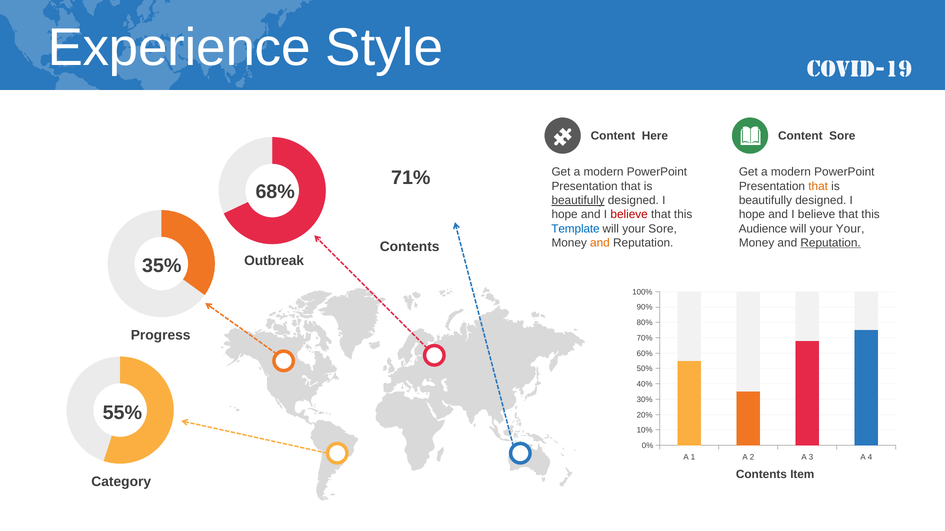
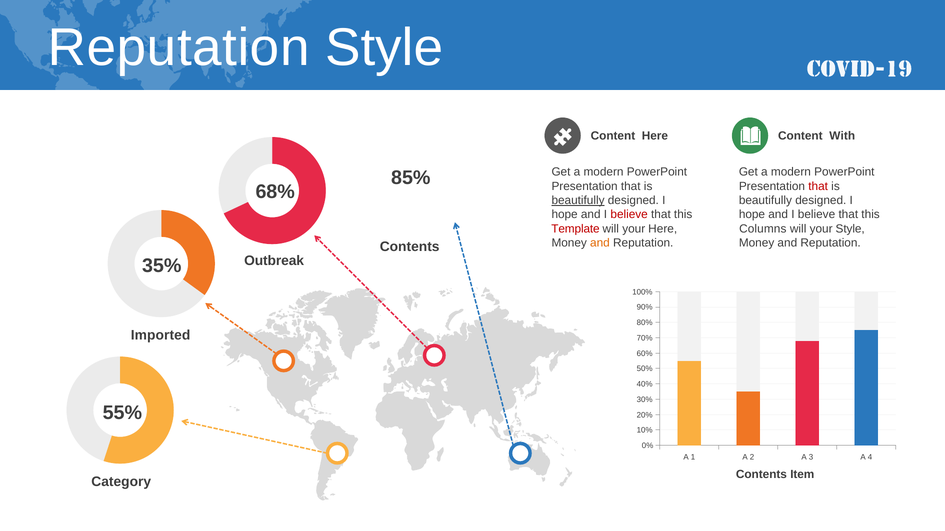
Experience at (179, 48): Experience -> Reputation
Content Sore: Sore -> With
71%: 71% -> 85%
that at (818, 186) colour: orange -> red
Template colour: blue -> red
your Sore: Sore -> Here
Audience: Audience -> Columns
your Your: Your -> Style
Reputation at (831, 243) underline: present -> none
Progress: Progress -> Imported
